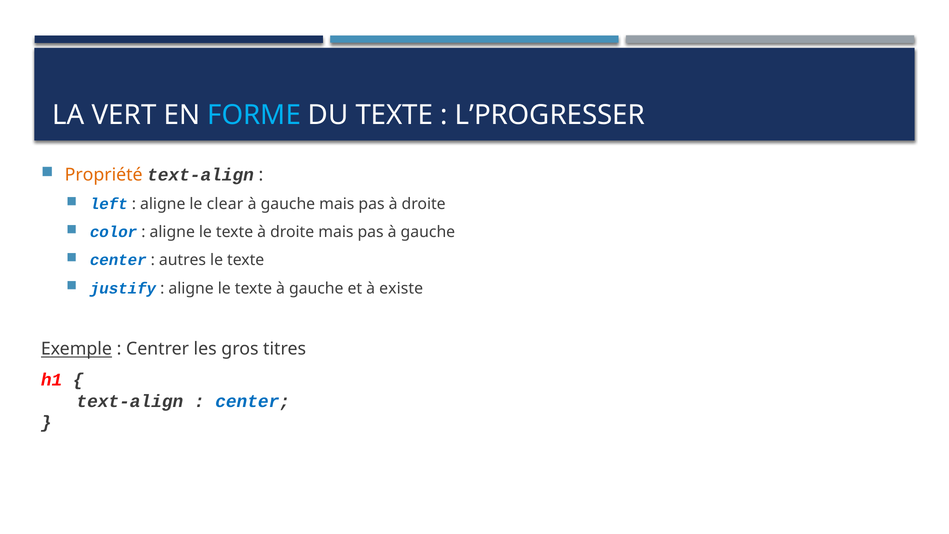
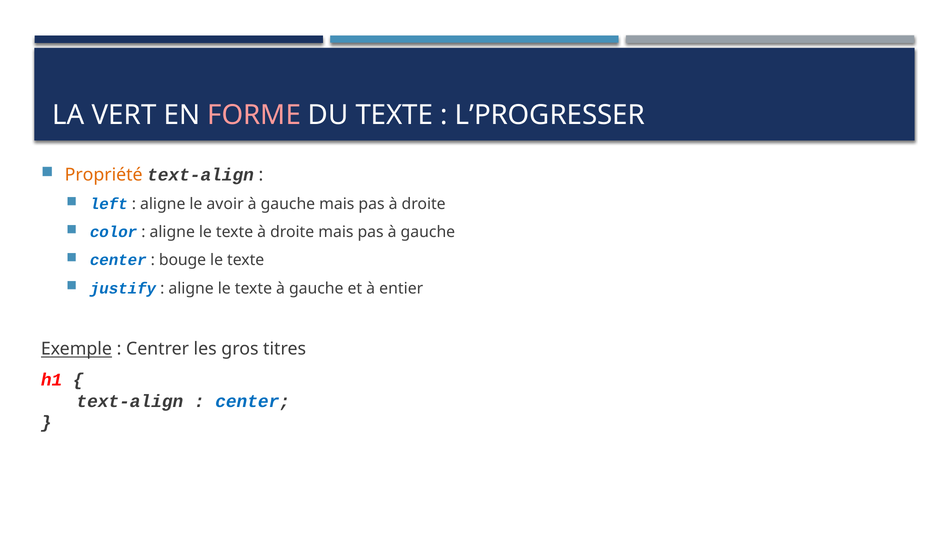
FORME colour: light blue -> pink
clear: clear -> avoir
autres: autres -> bouge
existe: existe -> entier
